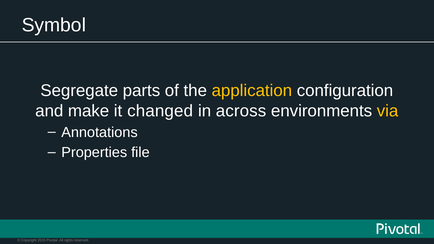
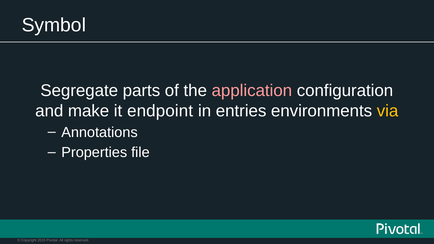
application colour: yellow -> pink
changed: changed -> endpoint
across: across -> entries
